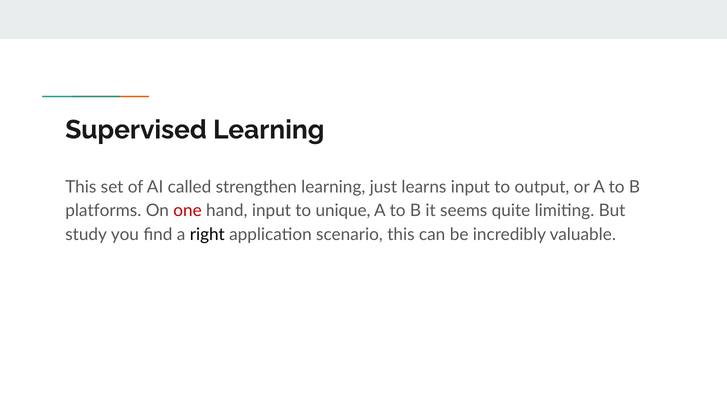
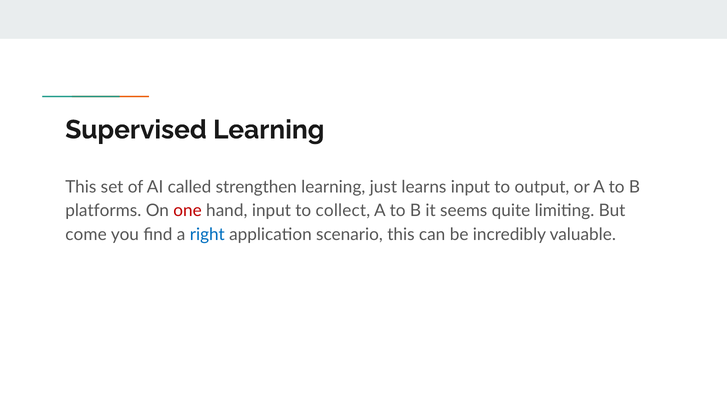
unique: unique -> collect
study: study -> come
right colour: black -> blue
